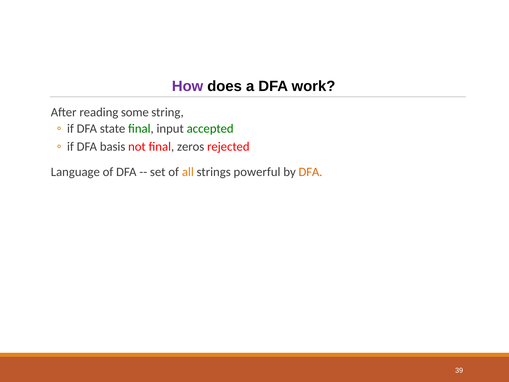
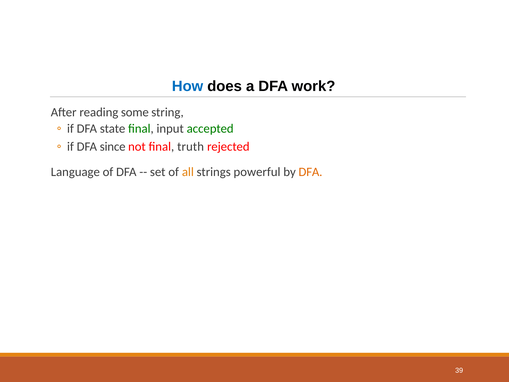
How colour: purple -> blue
basis: basis -> since
zeros: zeros -> truth
